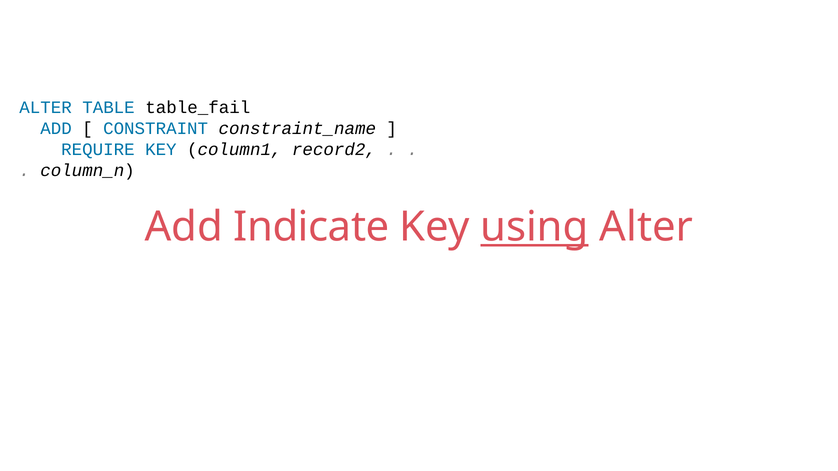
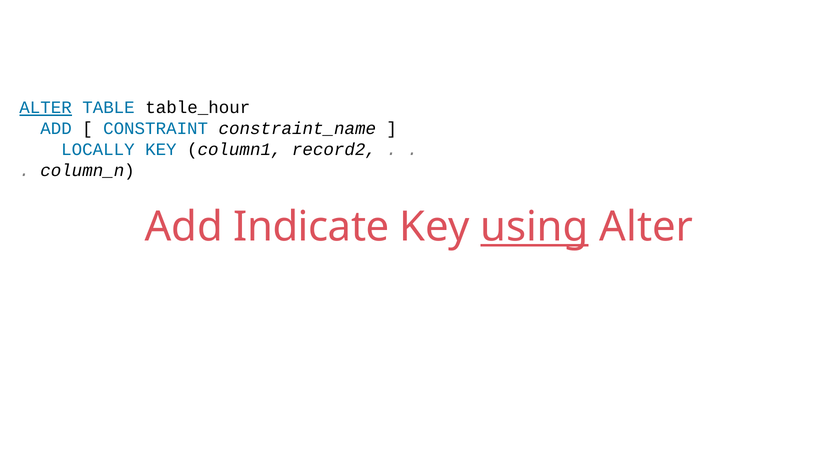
ALTER at (46, 108) underline: none -> present
table_fail: table_fail -> table_hour
REQUIRE: REQUIRE -> LOCALLY
